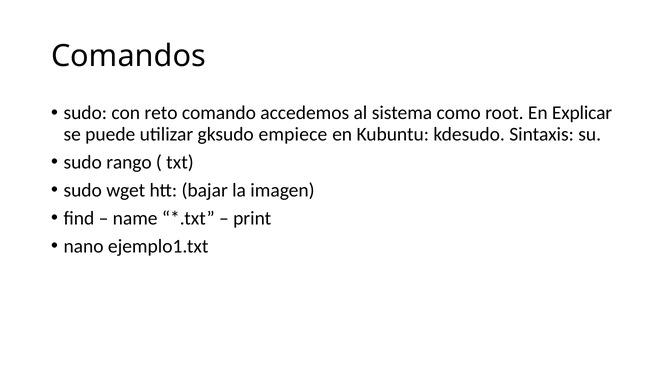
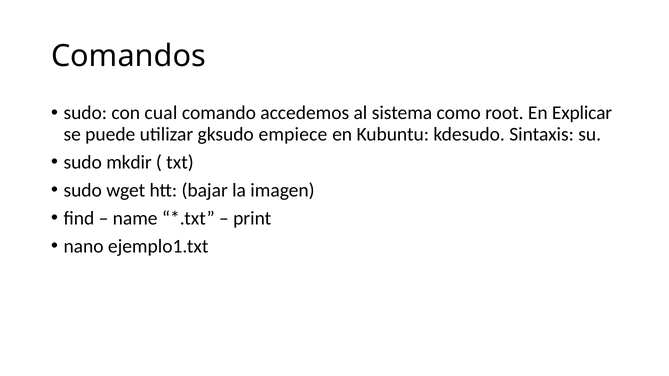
reto: reto -> cual
rango: rango -> mkdir
